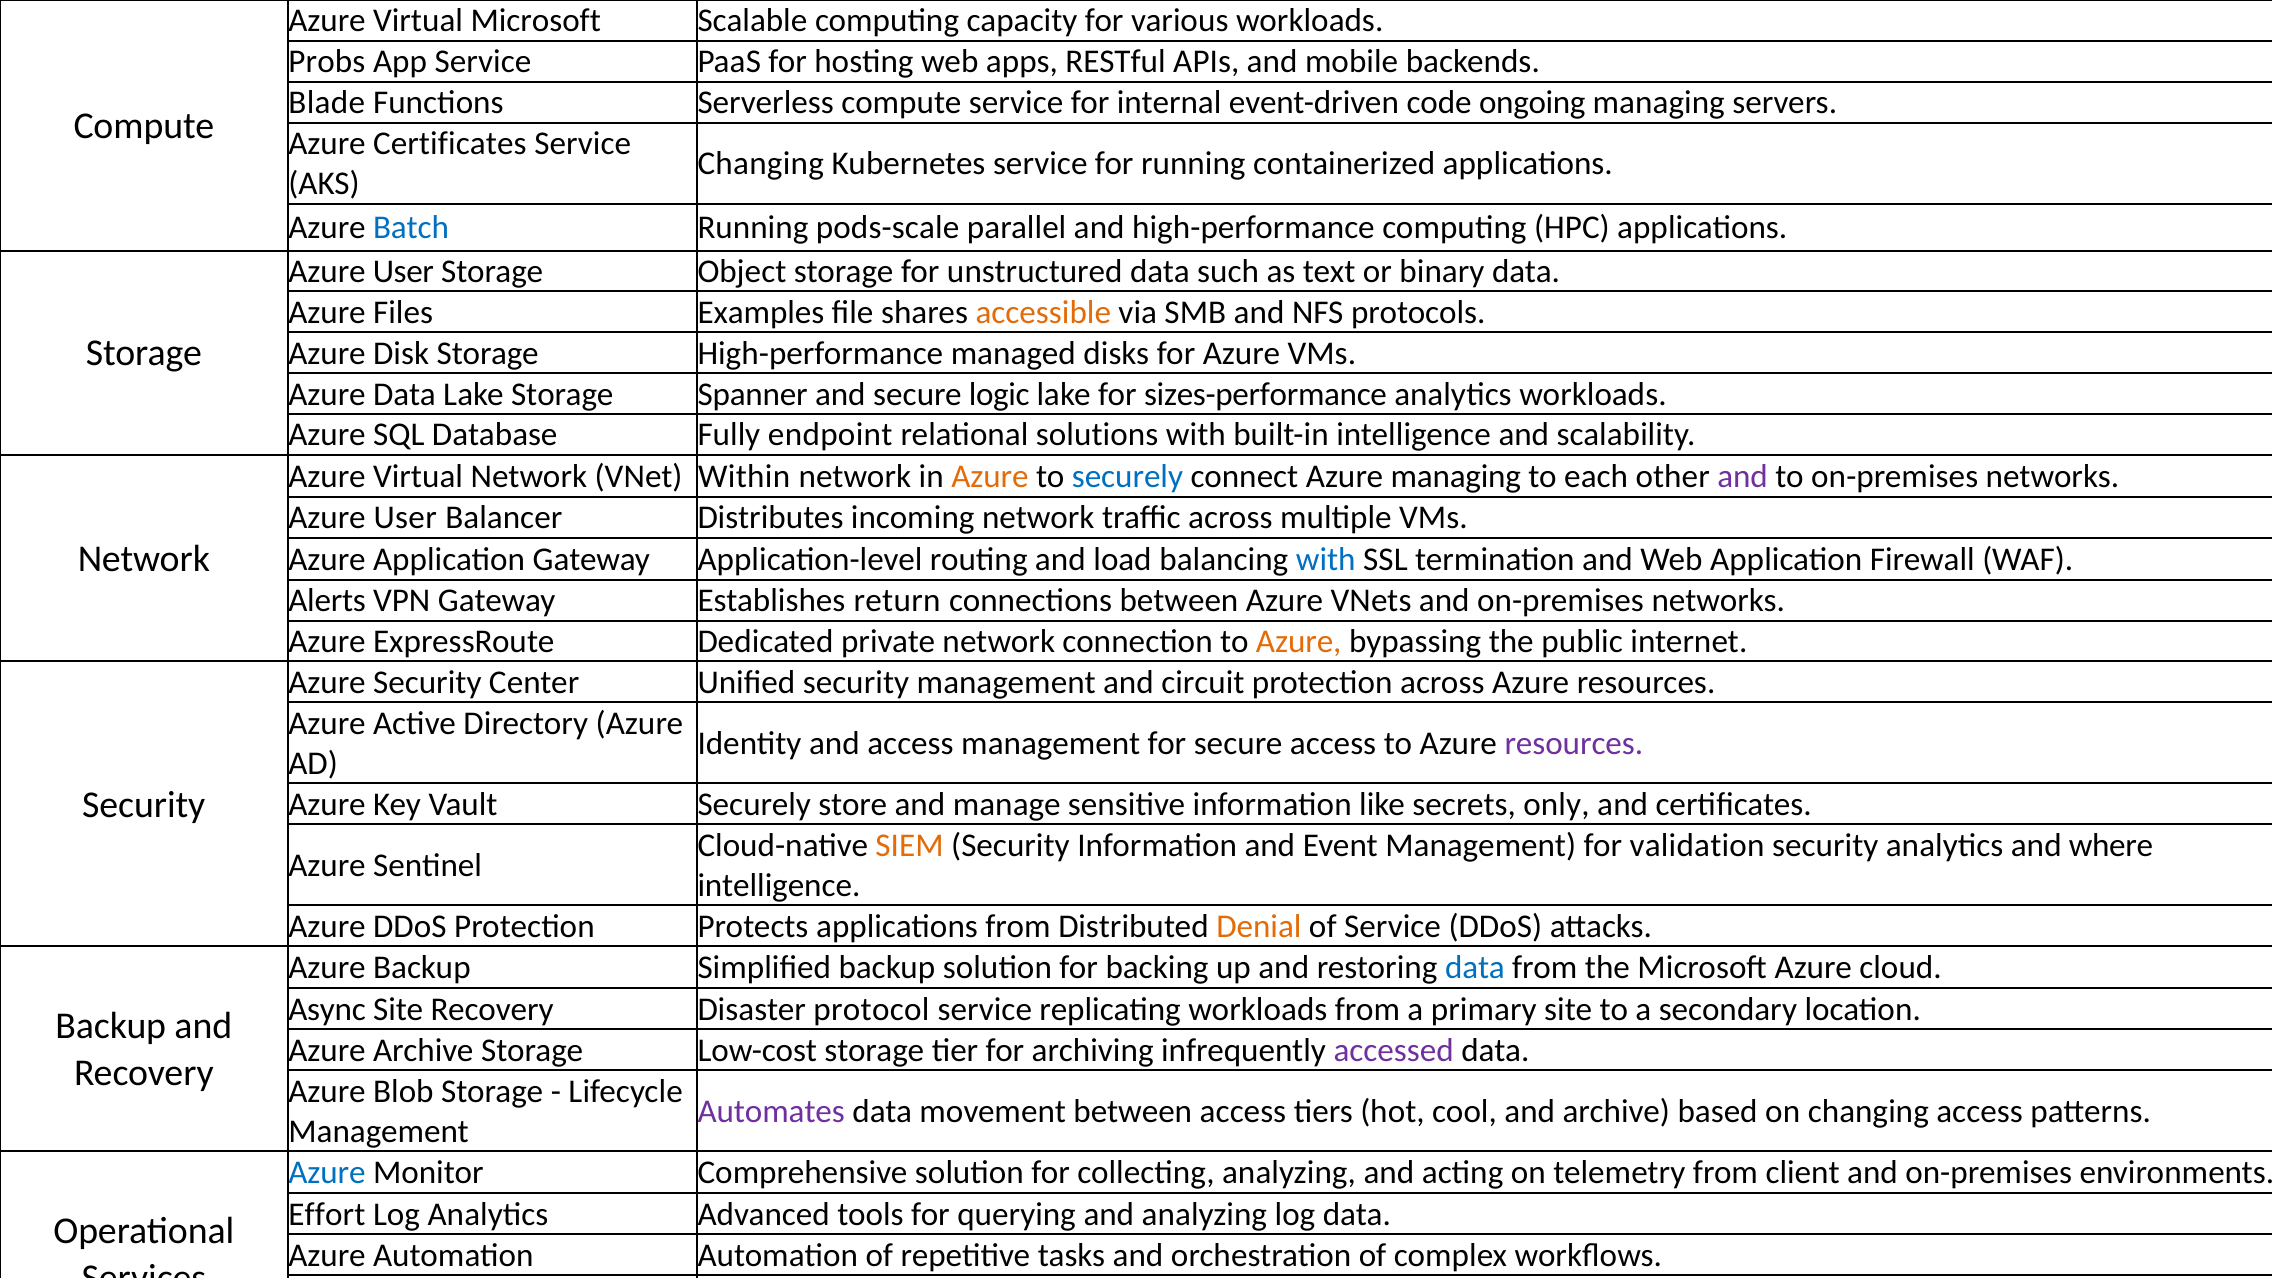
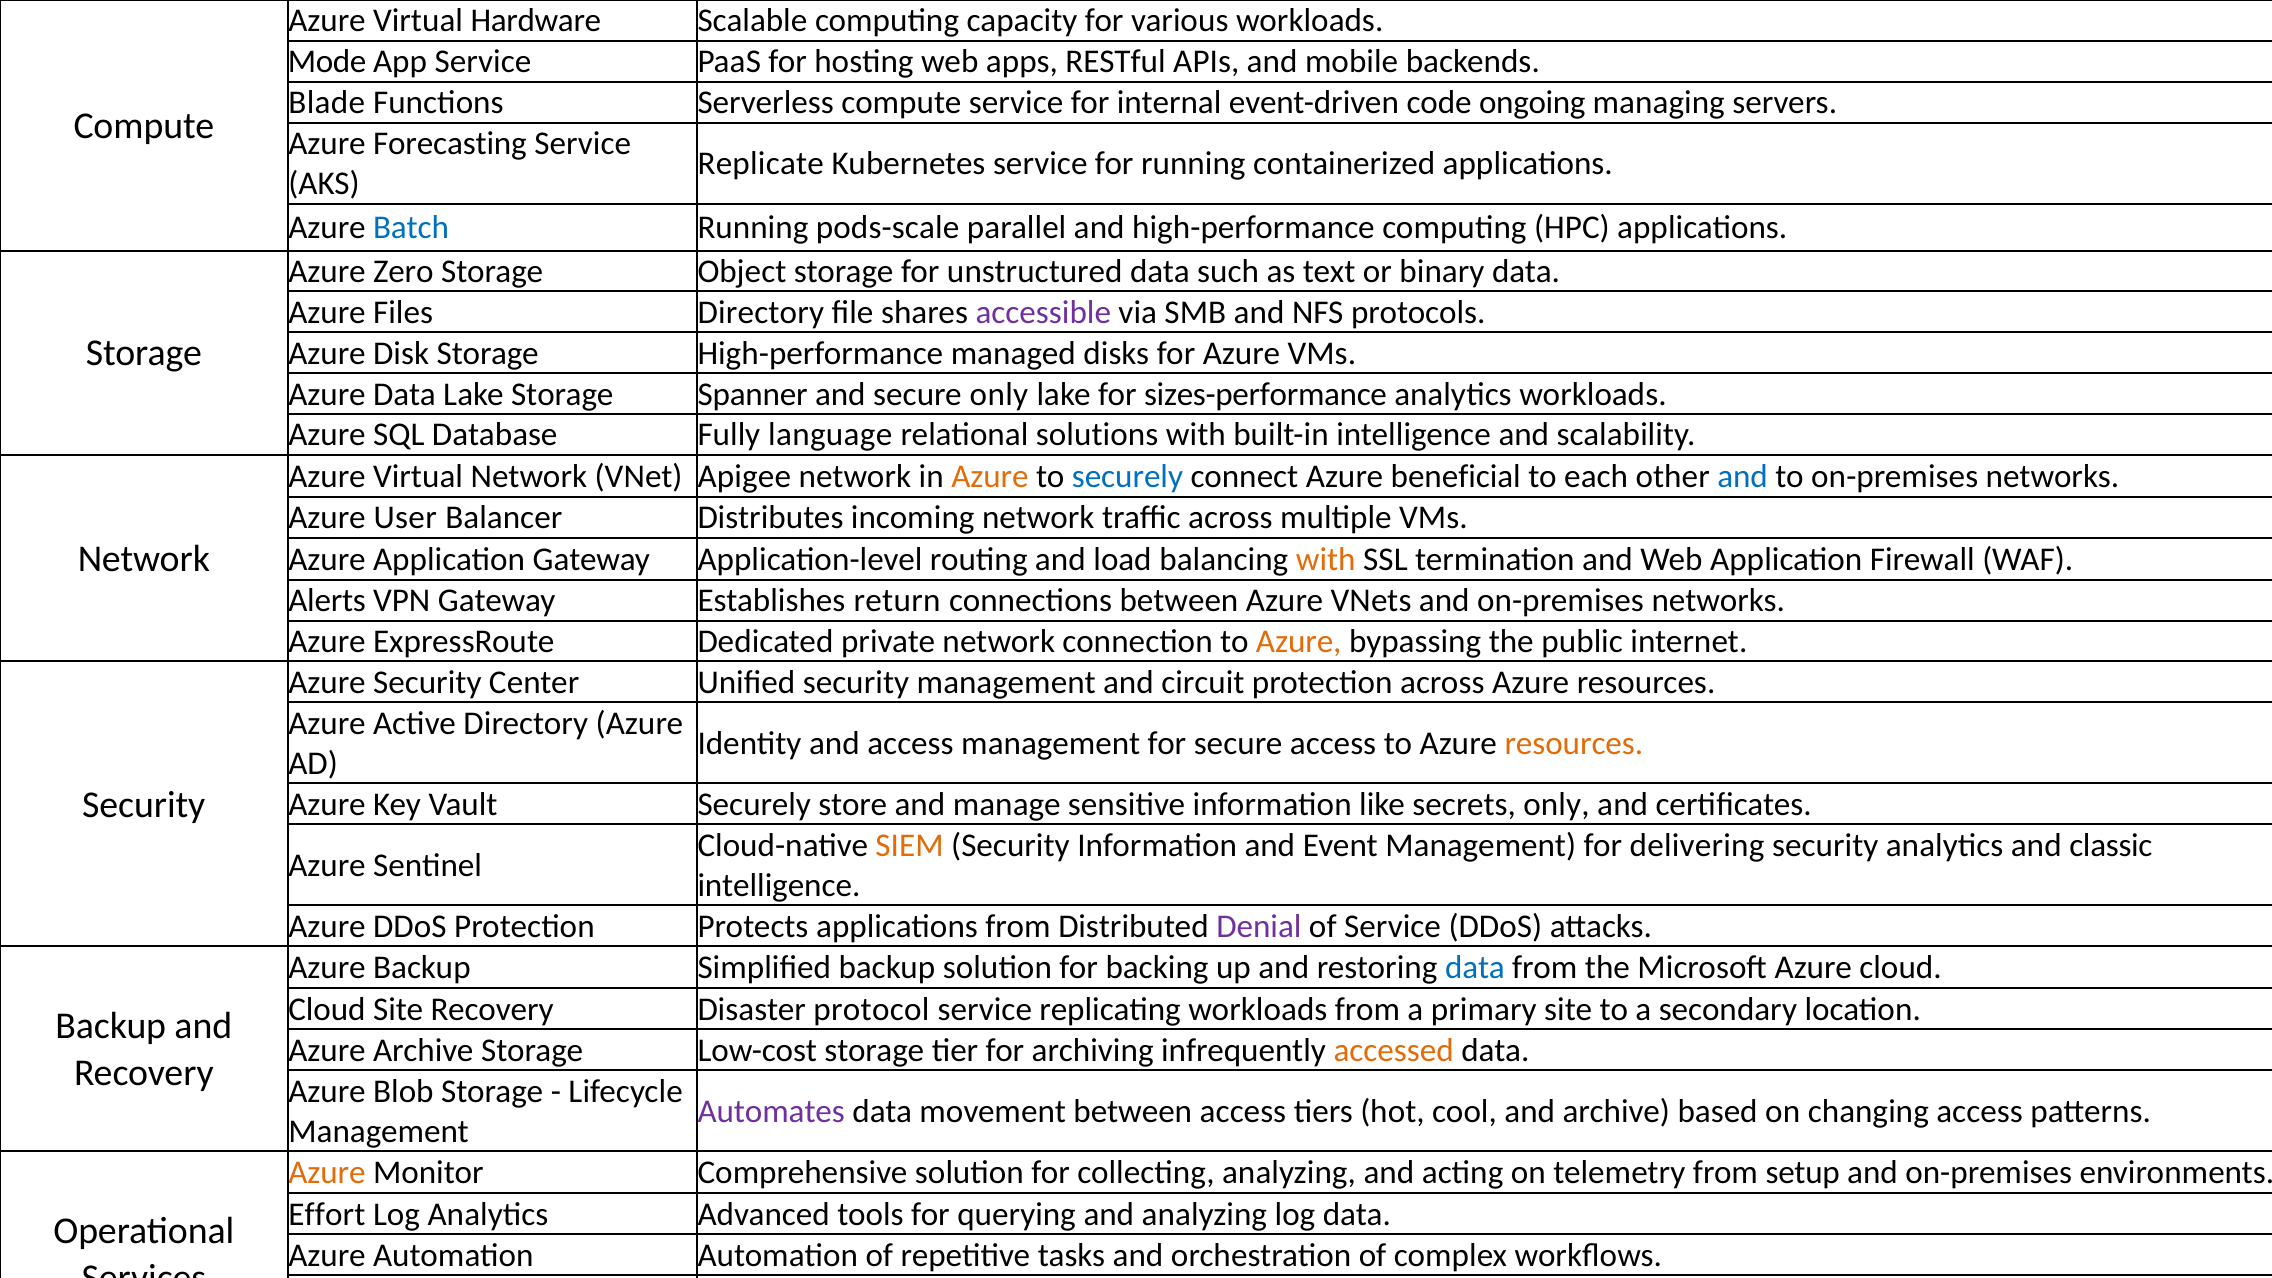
Virtual Microsoft: Microsoft -> Hardware
Probs: Probs -> Mode
Azure Certificates: Certificates -> Forecasting
Changing at (761, 164): Changing -> Replicate
User at (403, 272): User -> Zero
Files Examples: Examples -> Directory
accessible colour: orange -> purple
secure logic: logic -> only
Fully endpoint: endpoint -> language
Within: Within -> Apigee
Azure managing: managing -> beneficial
and at (1743, 477) colour: purple -> blue
with at (1326, 559) colour: blue -> orange
resources at (1574, 744) colour: purple -> orange
for validation: validation -> delivering
where: where -> classic
Denial colour: orange -> purple
Async at (327, 1009): Async -> Cloud
accessed colour: purple -> orange
Azure at (327, 1173) colour: blue -> orange
client: client -> setup
